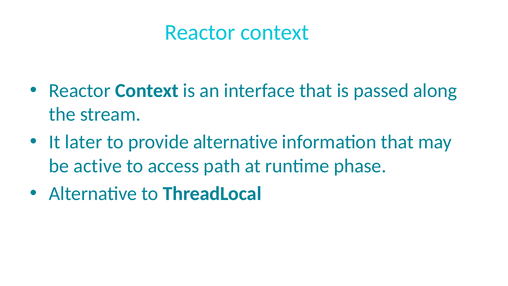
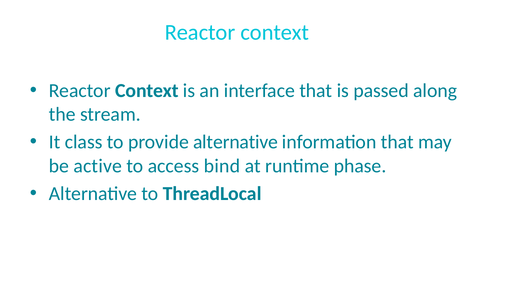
later: later -> class
path: path -> bind
